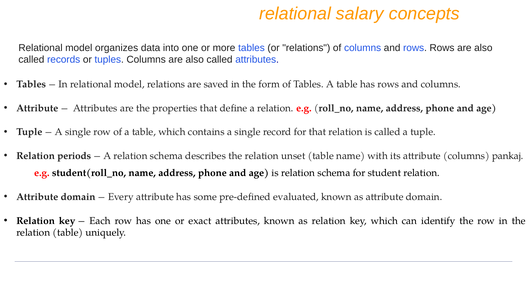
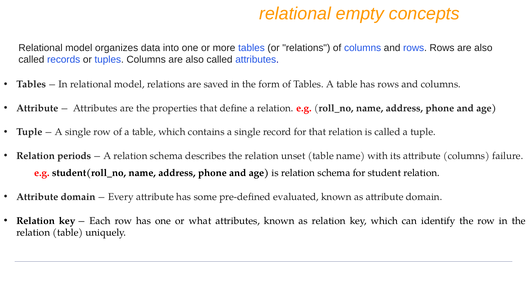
salary: salary -> empty
pankaj: pankaj -> failure
exact: exact -> what
